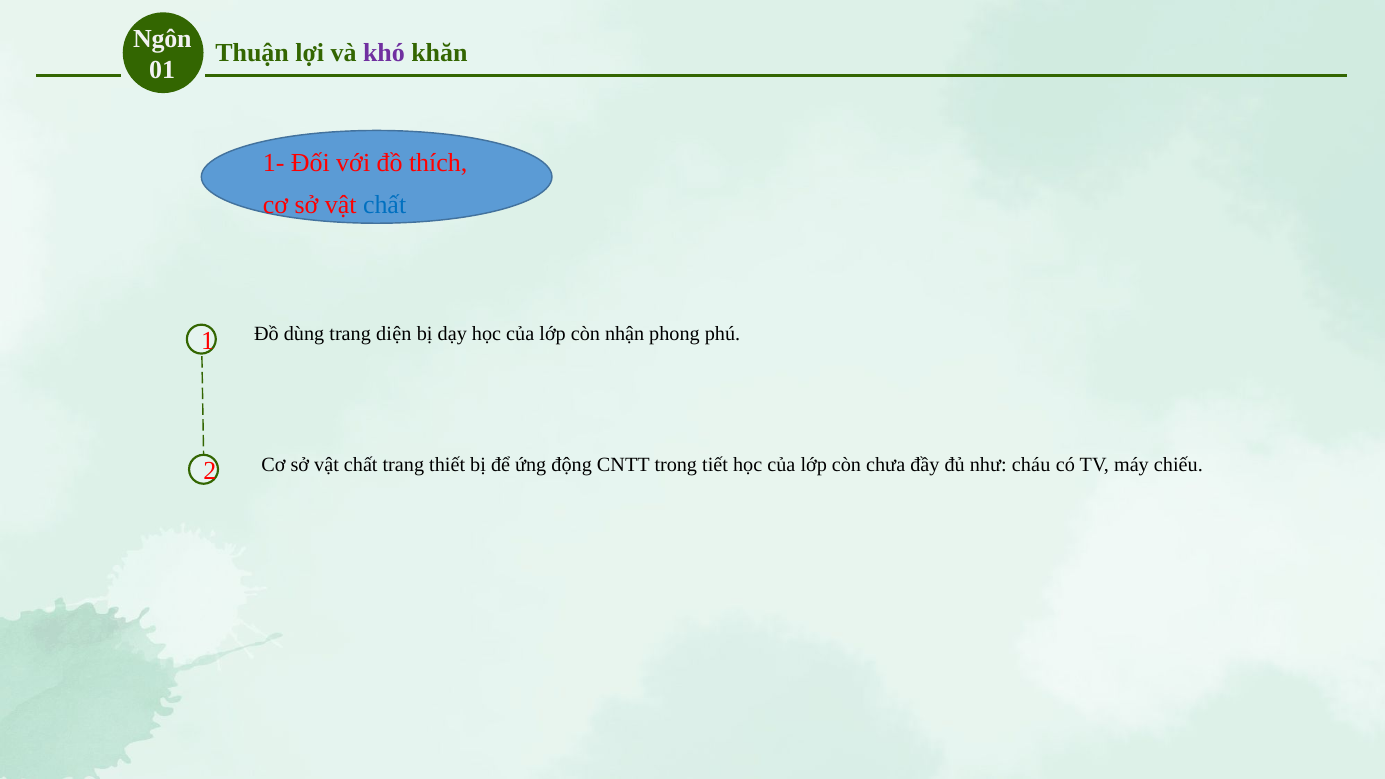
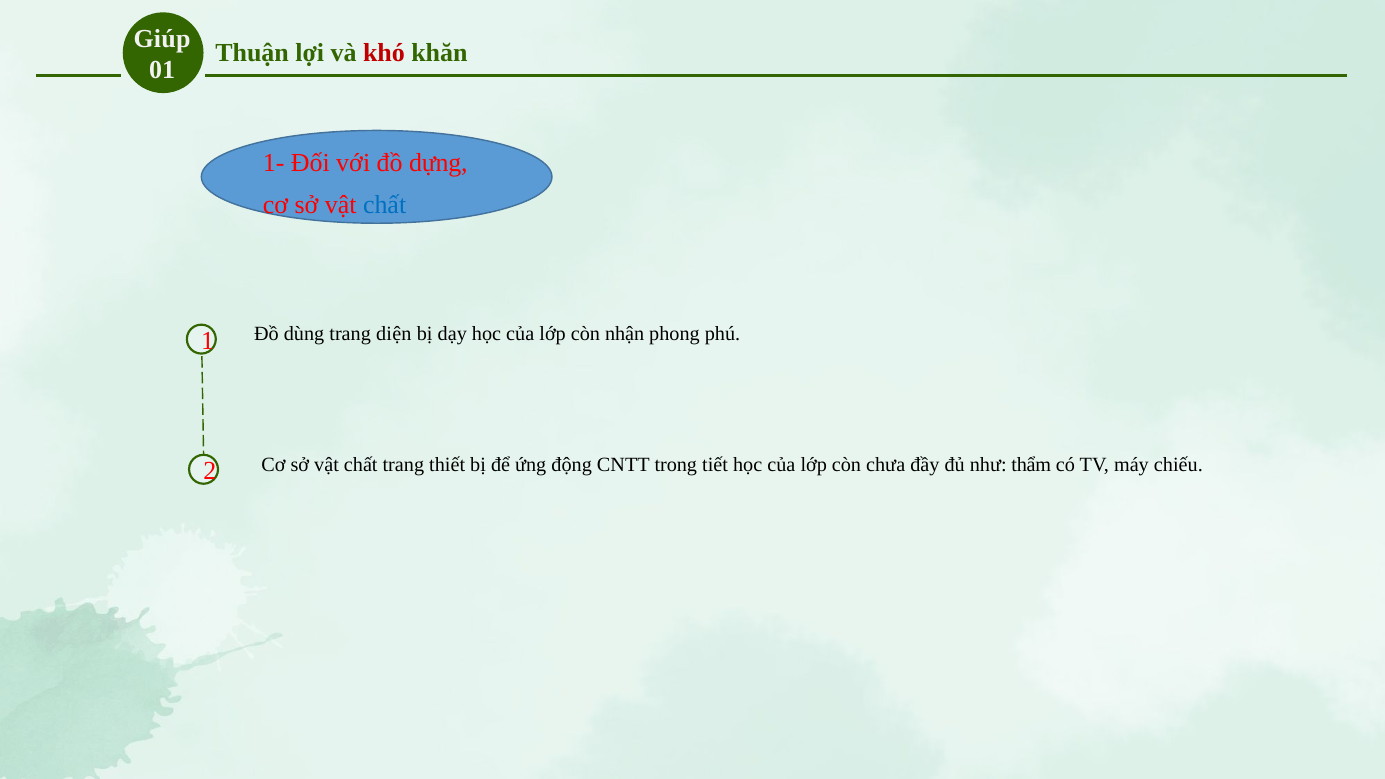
Ngôn: Ngôn -> Giúp
khó colour: purple -> red
thích: thích -> dựng
cháu: cháu -> thẩm
